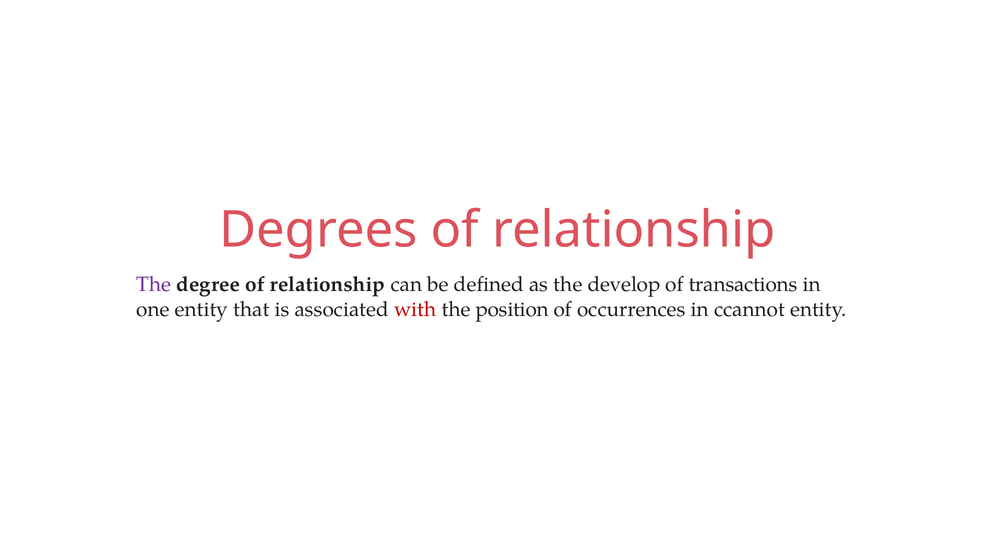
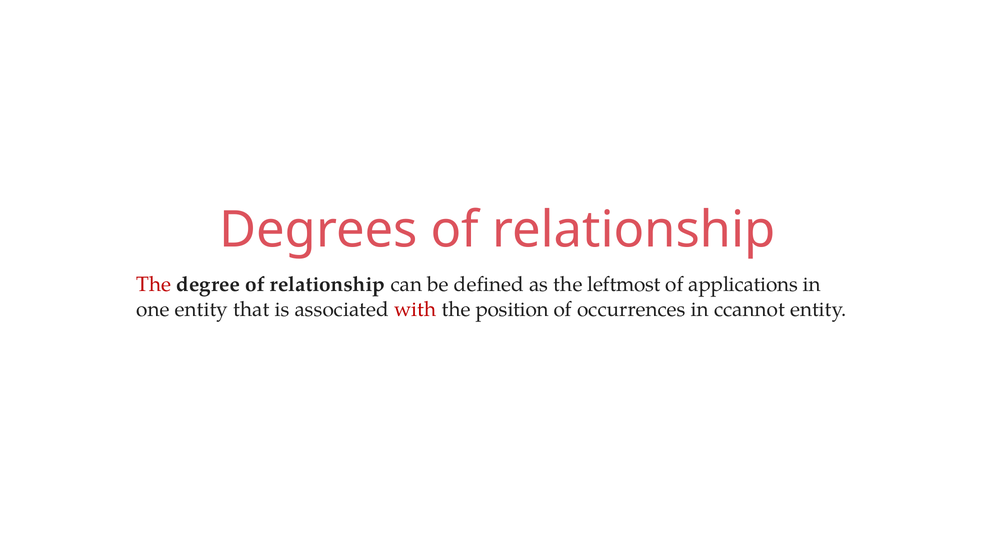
The at (154, 285) colour: purple -> red
develop: develop -> leftmost
transactions: transactions -> applications
